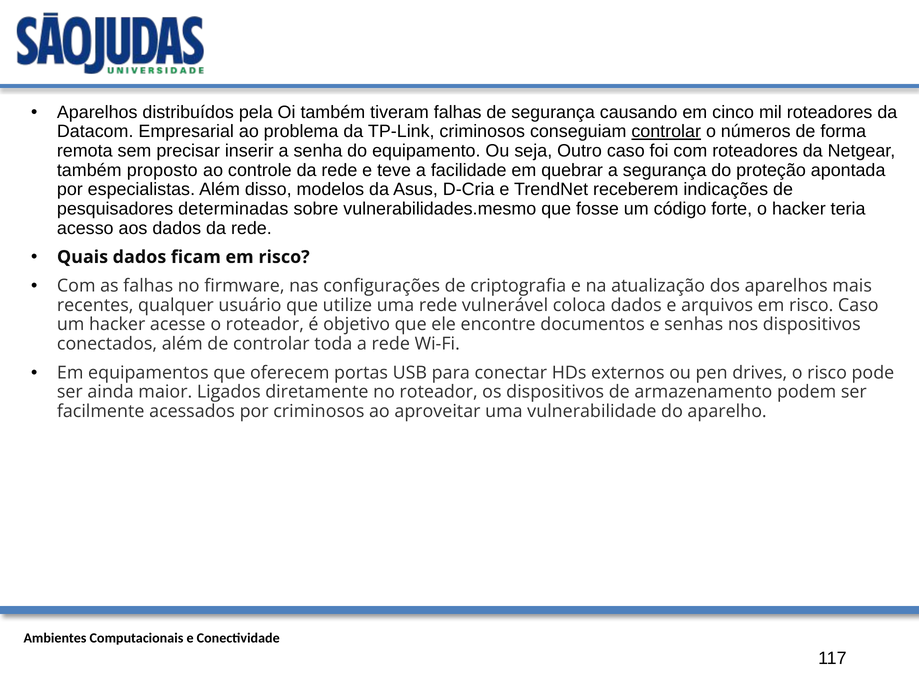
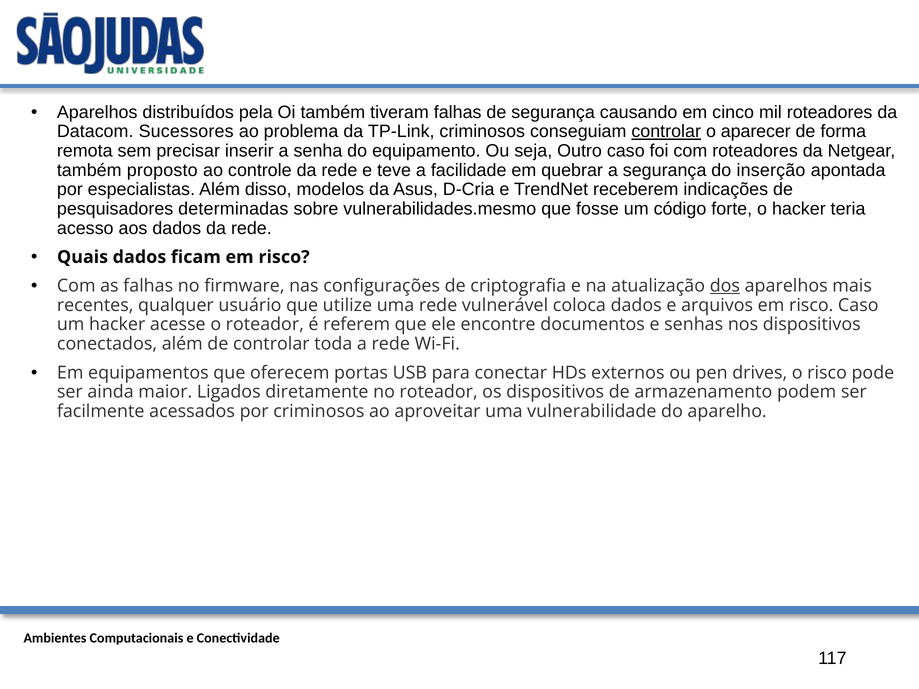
Empresarial: Empresarial -> Sucessores
números: números -> aparecer
proteção: proteção -> inserção
dos underline: none -> present
objetivo: objetivo -> referem
